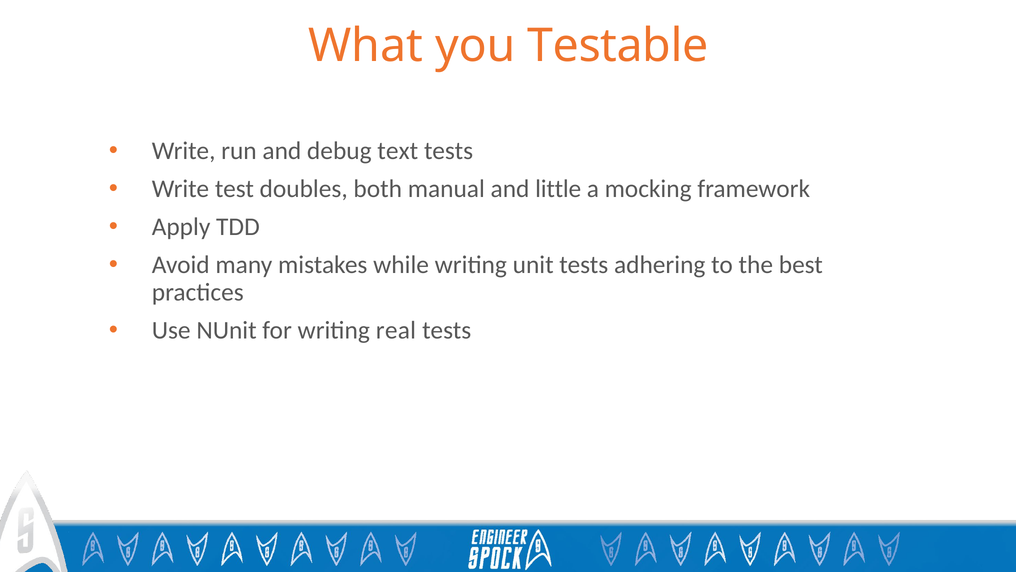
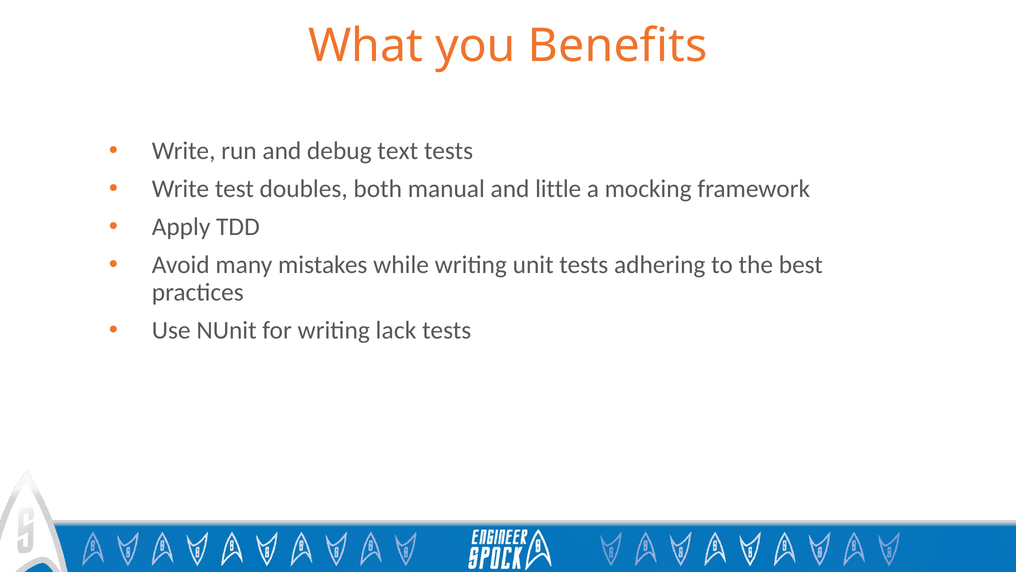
Testable: Testable -> Benefits
real: real -> lack
